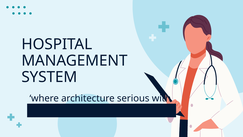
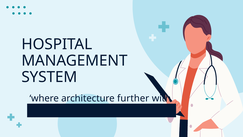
serious: serious -> further
